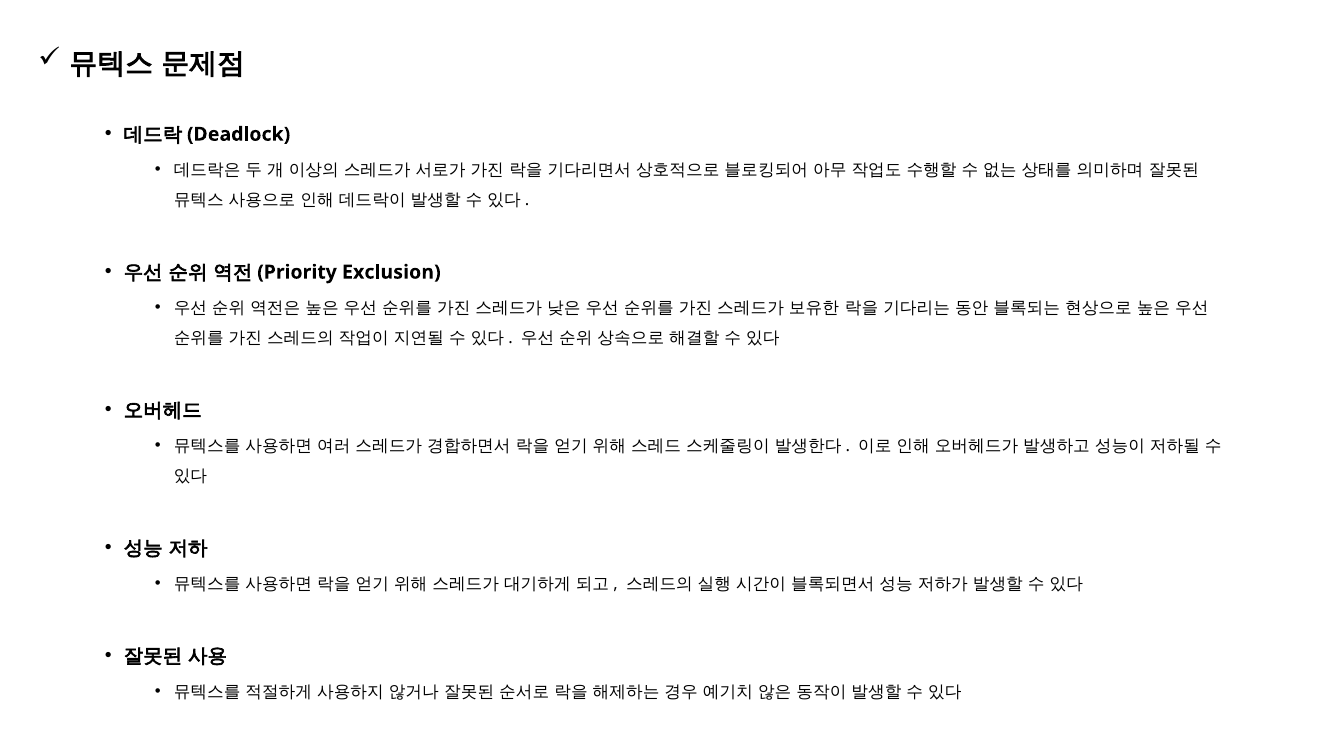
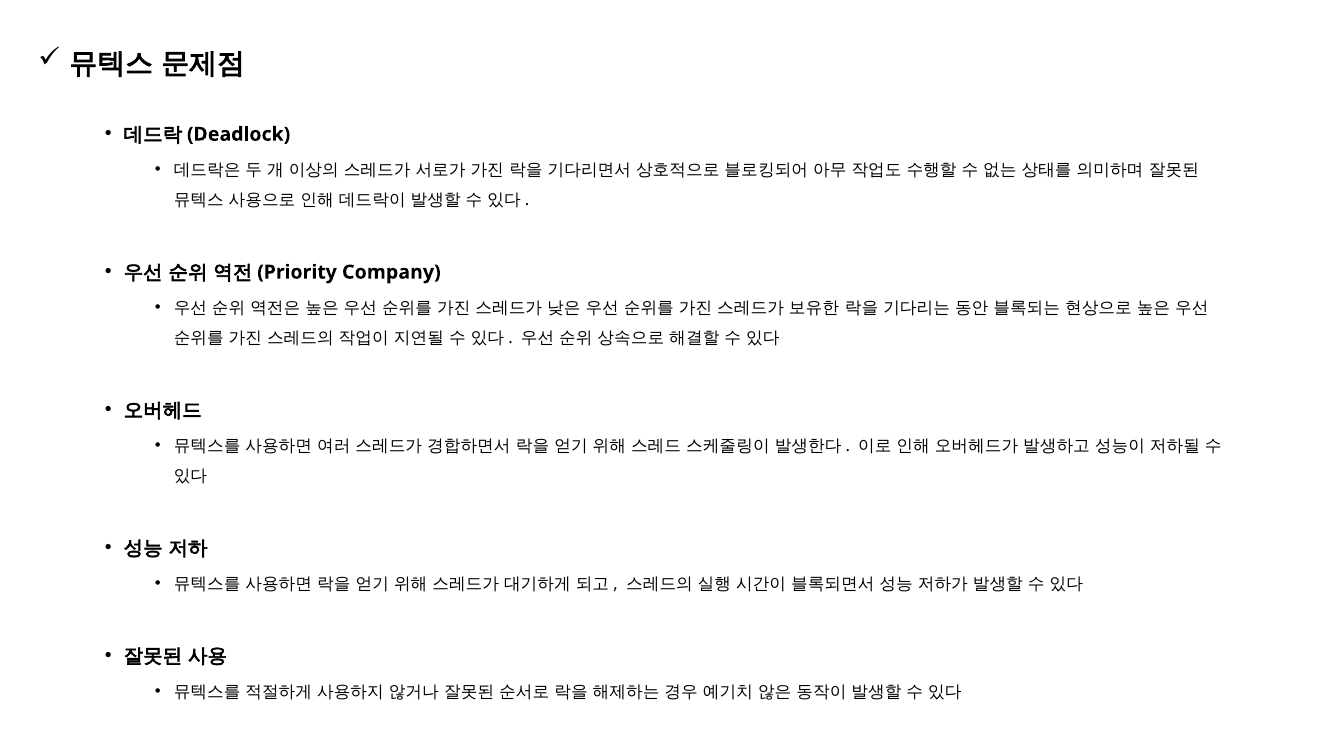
Exclusion: Exclusion -> Company
